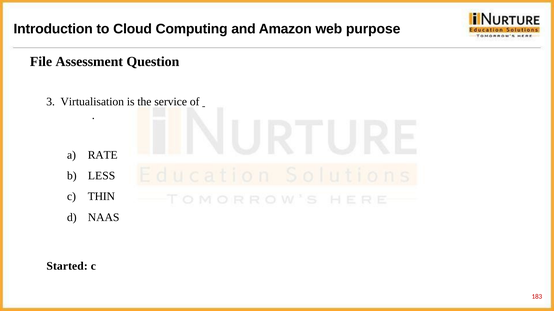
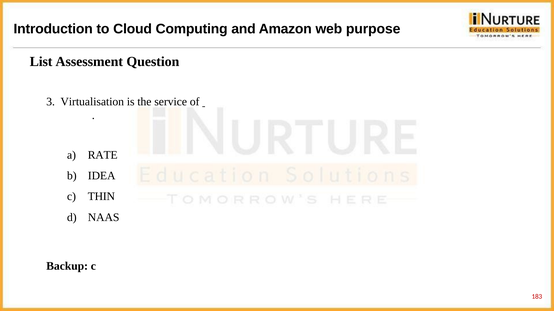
File: File -> List
LESS: LESS -> IDEA
Started: Started -> Backup
